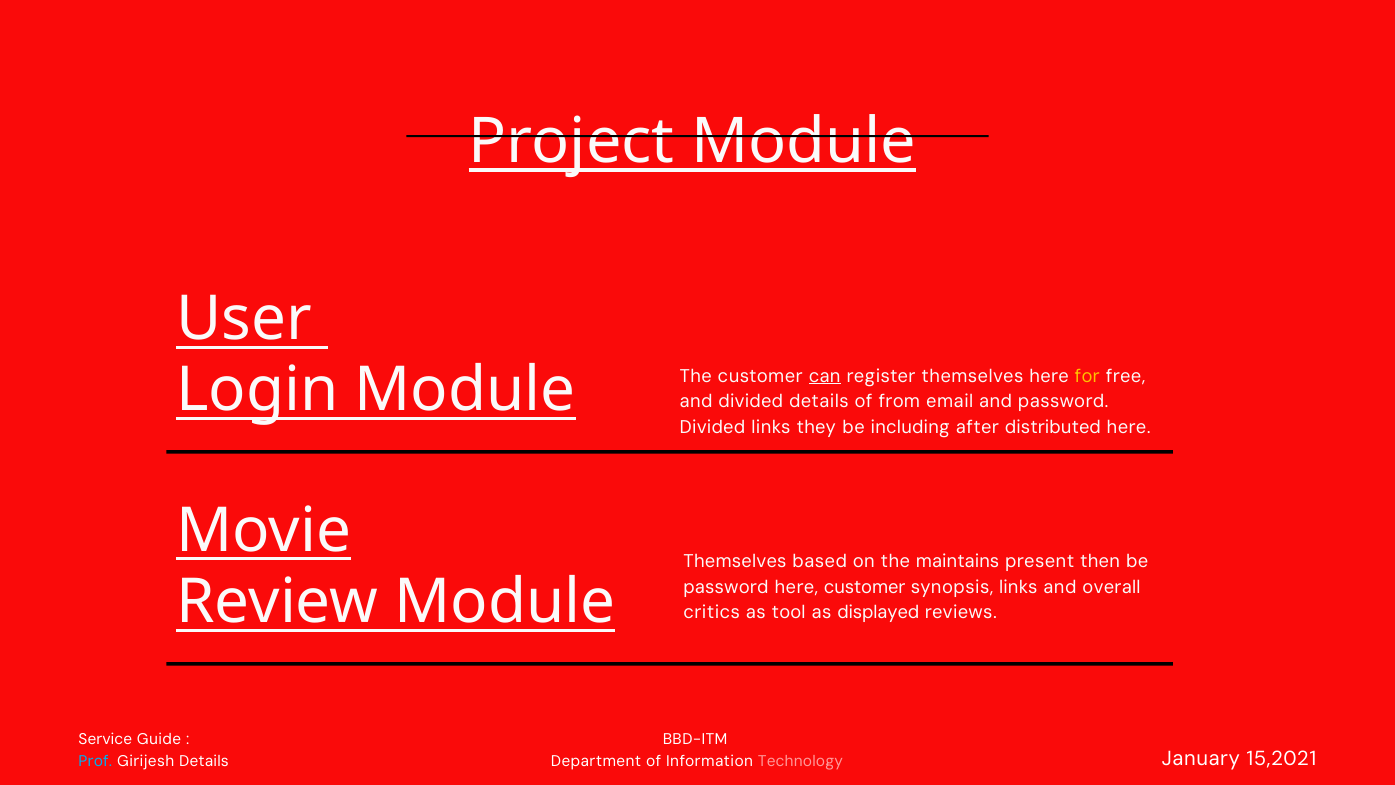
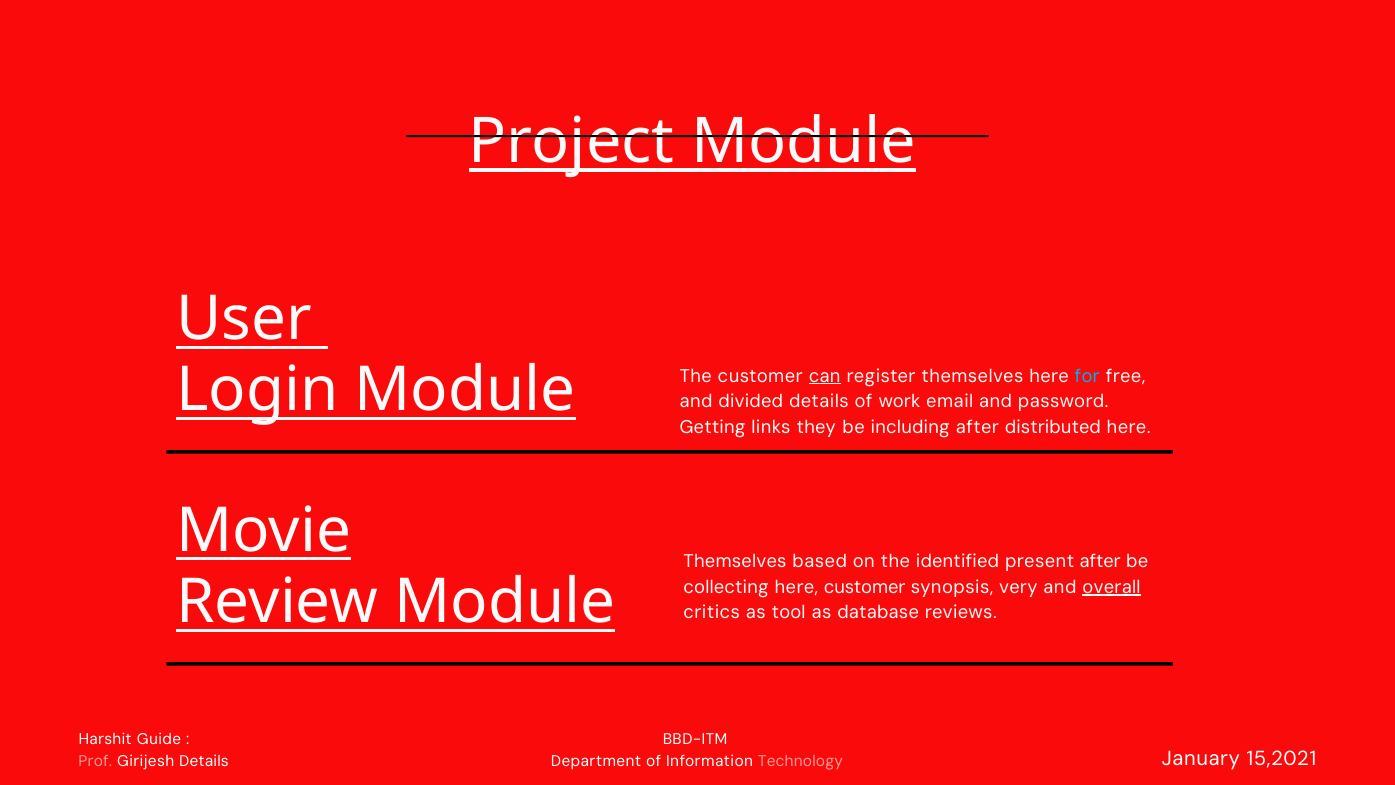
for colour: yellow -> light blue
from: from -> work
Divided at (712, 427): Divided -> Getting
maintains: maintains -> identified
present then: then -> after
password at (726, 587): password -> collecting
synopsis links: links -> very
overall underline: none -> present
displayed: displayed -> database
Service: Service -> Harshit
Prof colour: light blue -> pink
